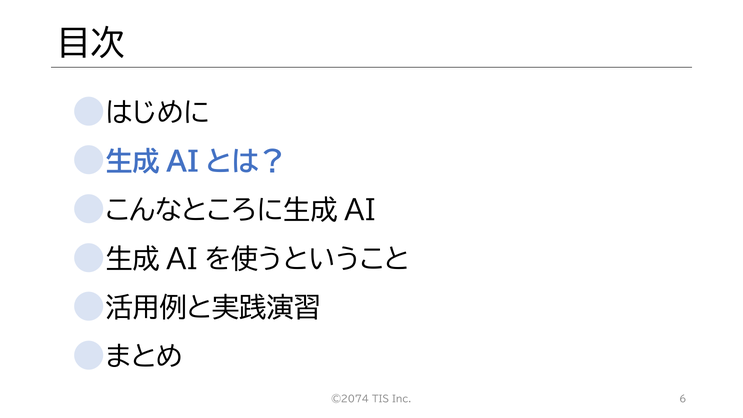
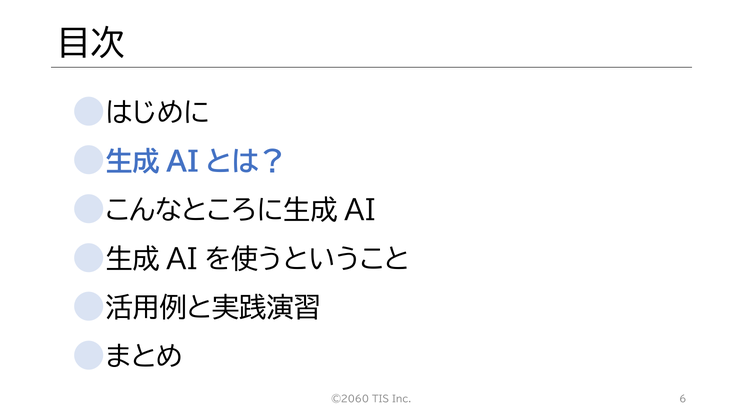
©2074: ©2074 -> ©2060
